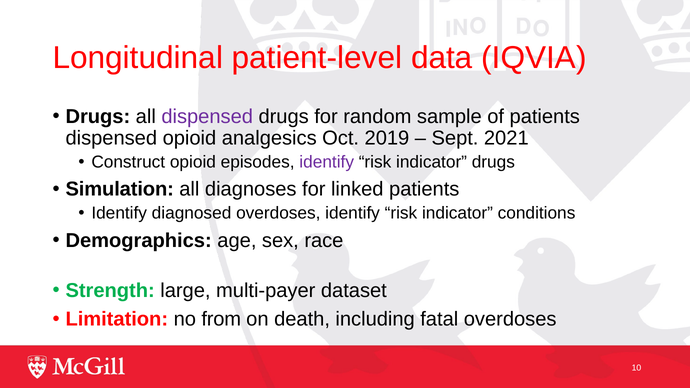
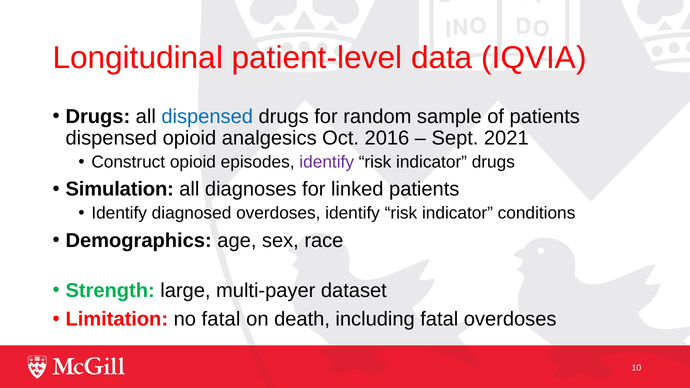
dispensed at (207, 117) colour: purple -> blue
2019: 2019 -> 2016
no from: from -> fatal
